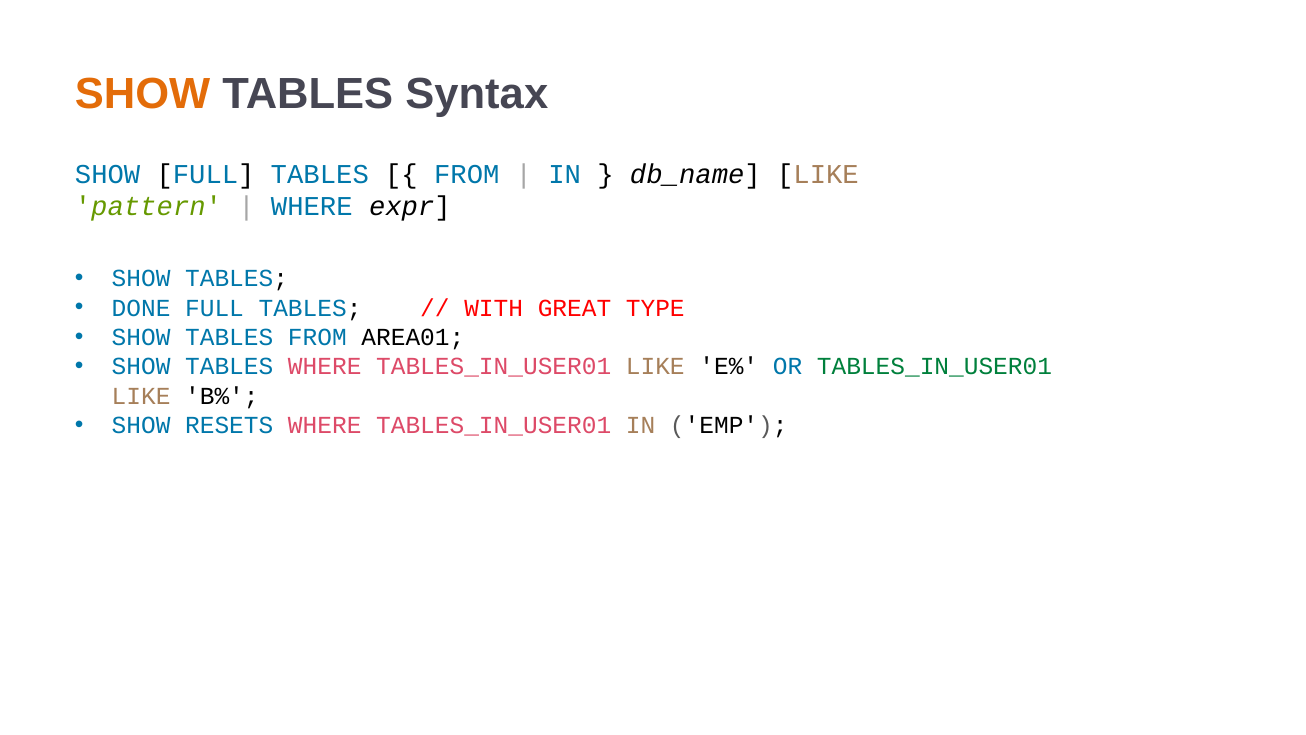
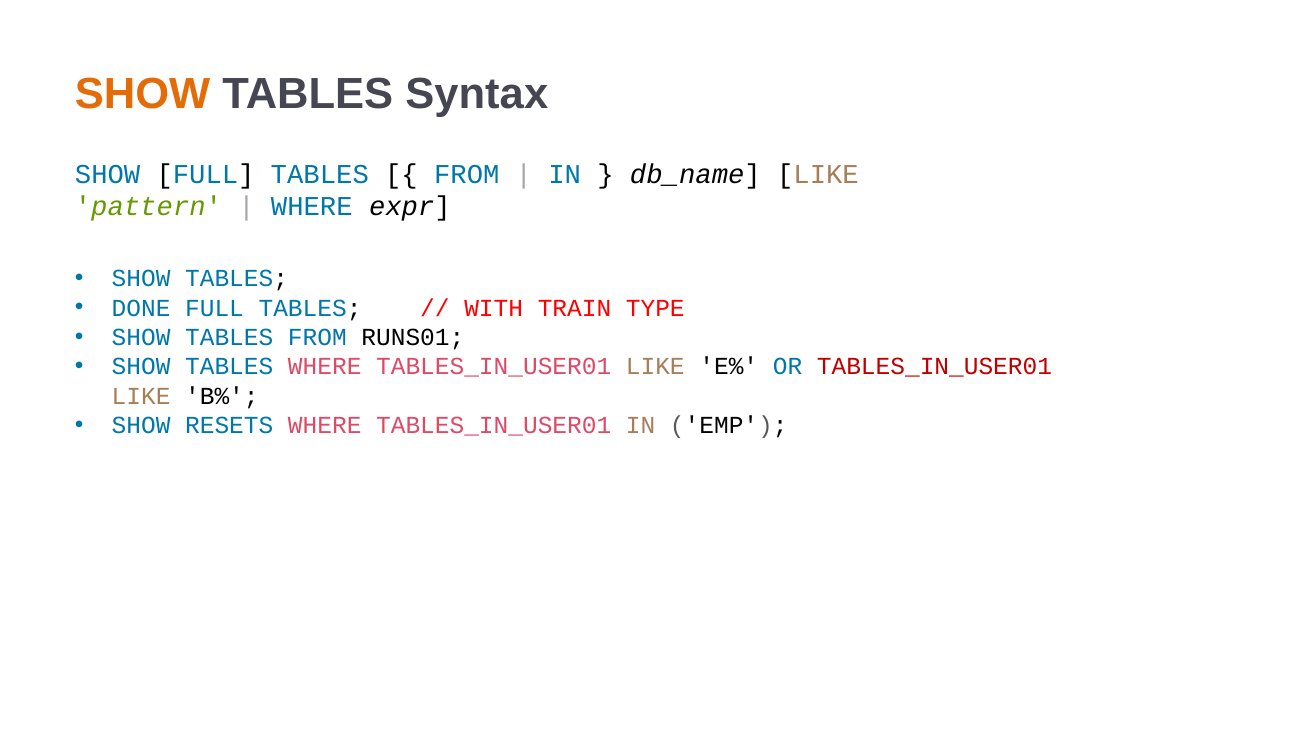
GREAT: GREAT -> TRAIN
AREA01: AREA01 -> RUNS01
TABLES_IN_USER01 at (934, 367) colour: green -> red
